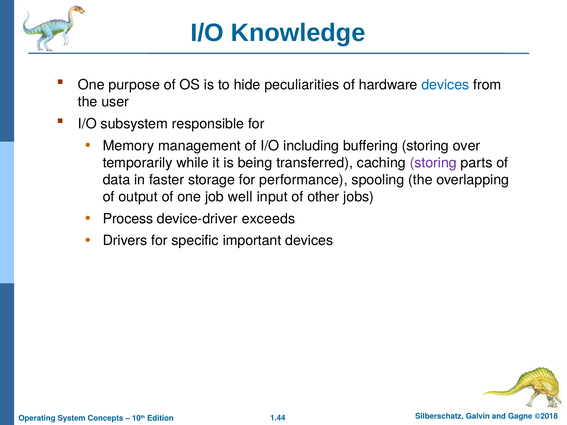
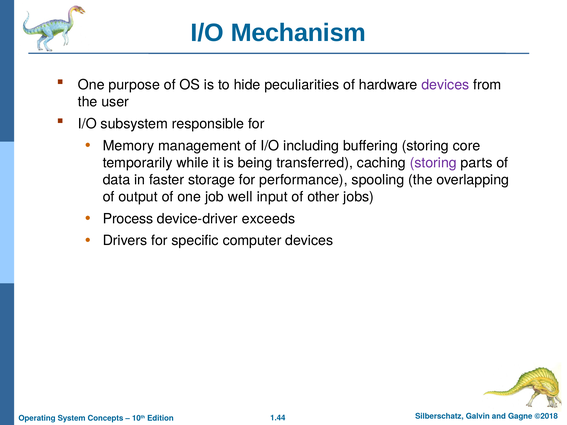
Knowledge: Knowledge -> Mechanism
devices at (445, 85) colour: blue -> purple
over: over -> core
important: important -> computer
